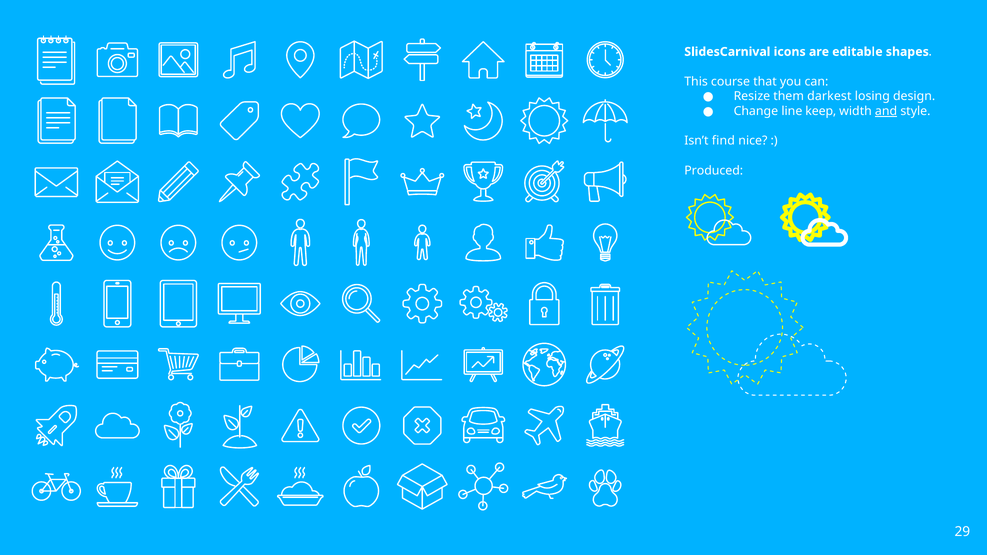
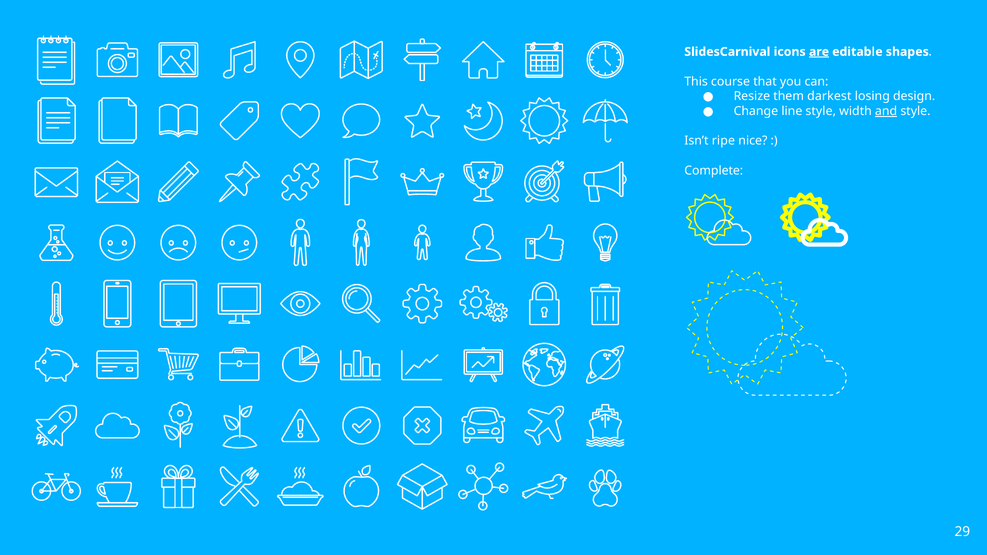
are underline: none -> present
line keep: keep -> style
find: find -> ripe
Produced: Produced -> Complete
